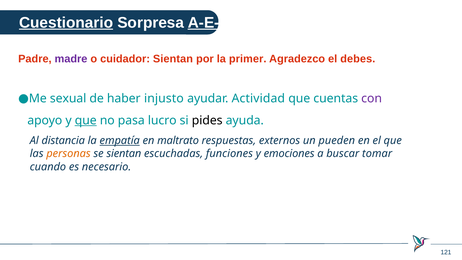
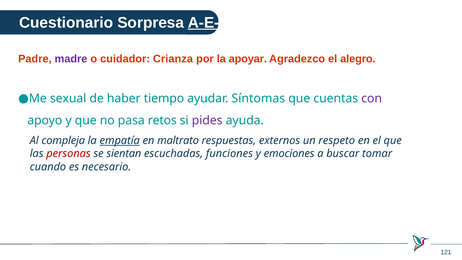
Cuestionario underline: present -> none
cuidador Sientan: Sientan -> Crianza
primer: primer -> apoyar
debes: debes -> alegro
injusto: injusto -> tiempo
Actividad: Actividad -> Síntomas
que at (86, 120) underline: present -> none
lucro: lucro -> retos
pides colour: black -> purple
distancia: distancia -> compleja
pueden: pueden -> respeto
personas colour: orange -> red
